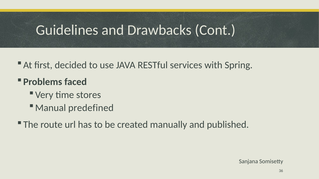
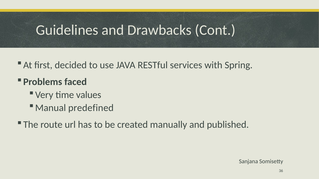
stores: stores -> values
